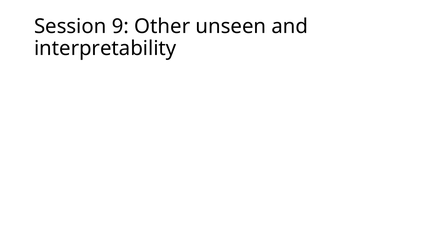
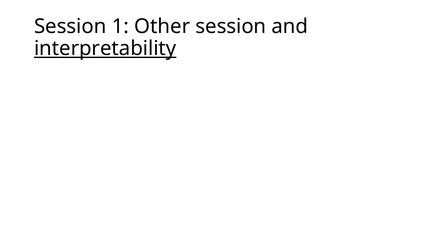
9: 9 -> 1
Other unseen: unseen -> session
interpretability underline: none -> present
